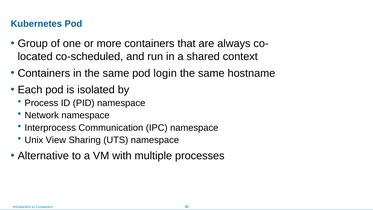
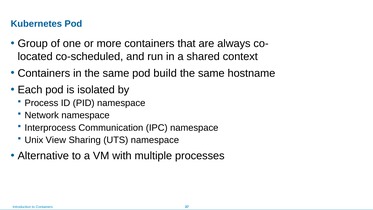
login: login -> build
